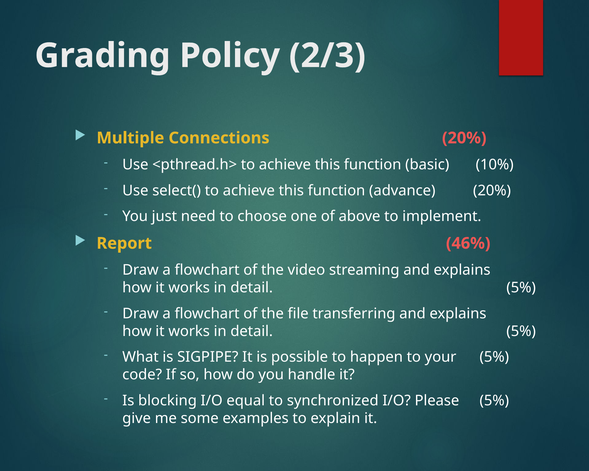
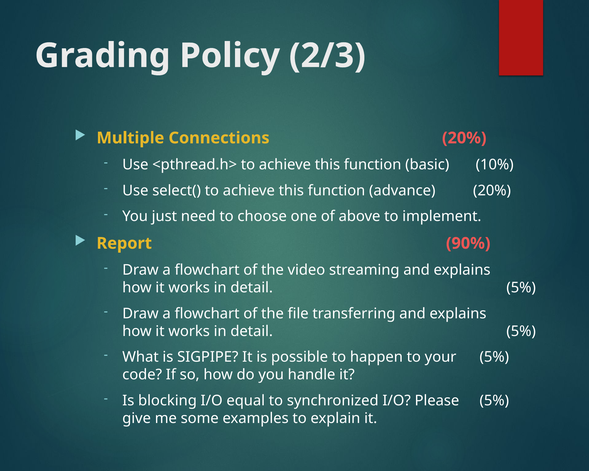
46%: 46% -> 90%
